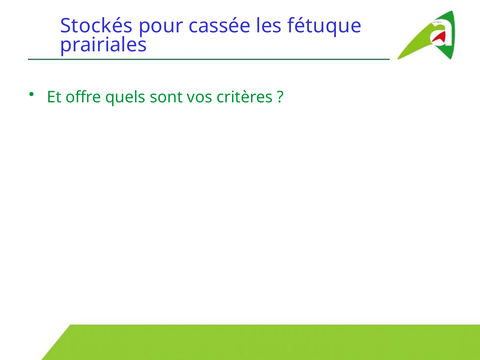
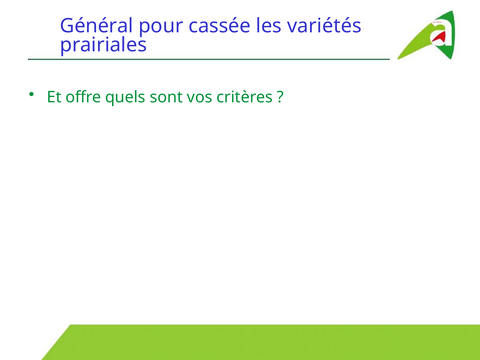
Stockés: Stockés -> Général
fétuque: fétuque -> variétés
